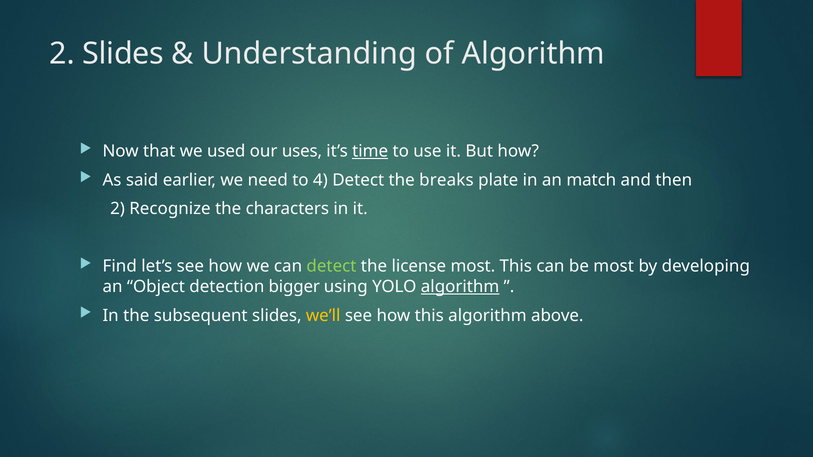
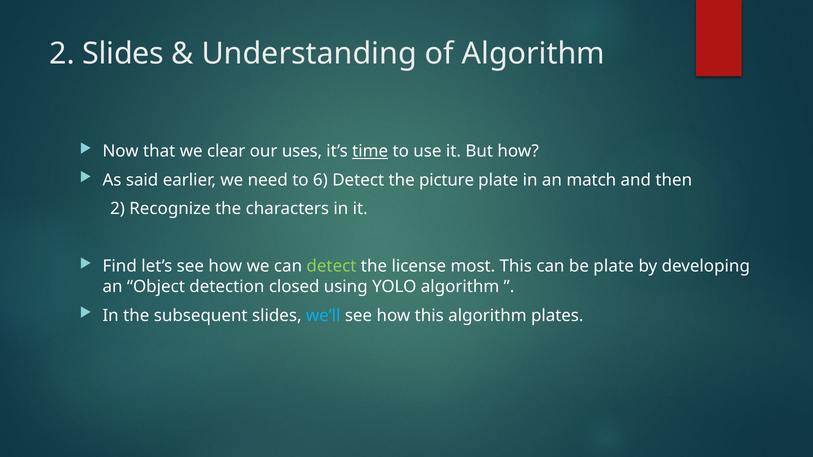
used: used -> clear
4: 4 -> 6
breaks: breaks -> picture
be most: most -> plate
bigger: bigger -> closed
algorithm at (460, 287) underline: present -> none
we’ll colour: yellow -> light blue
above: above -> plates
